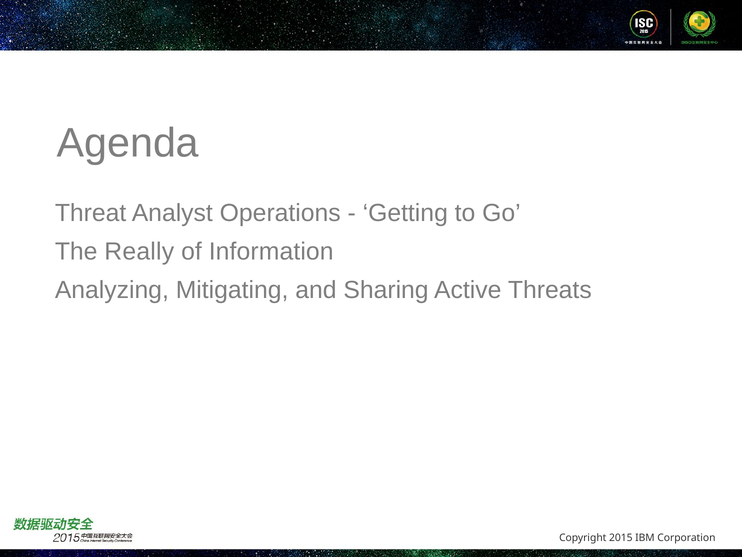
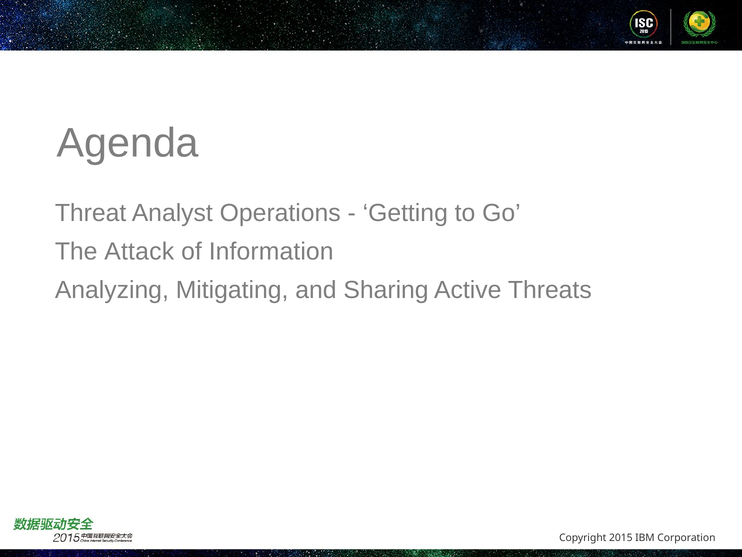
Really: Really -> Attack
